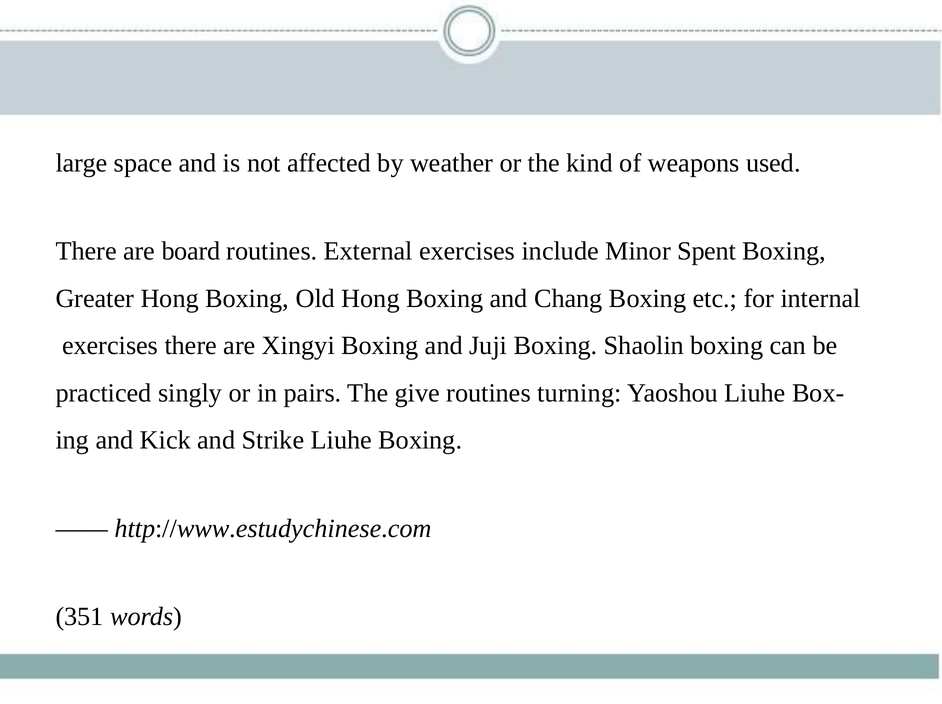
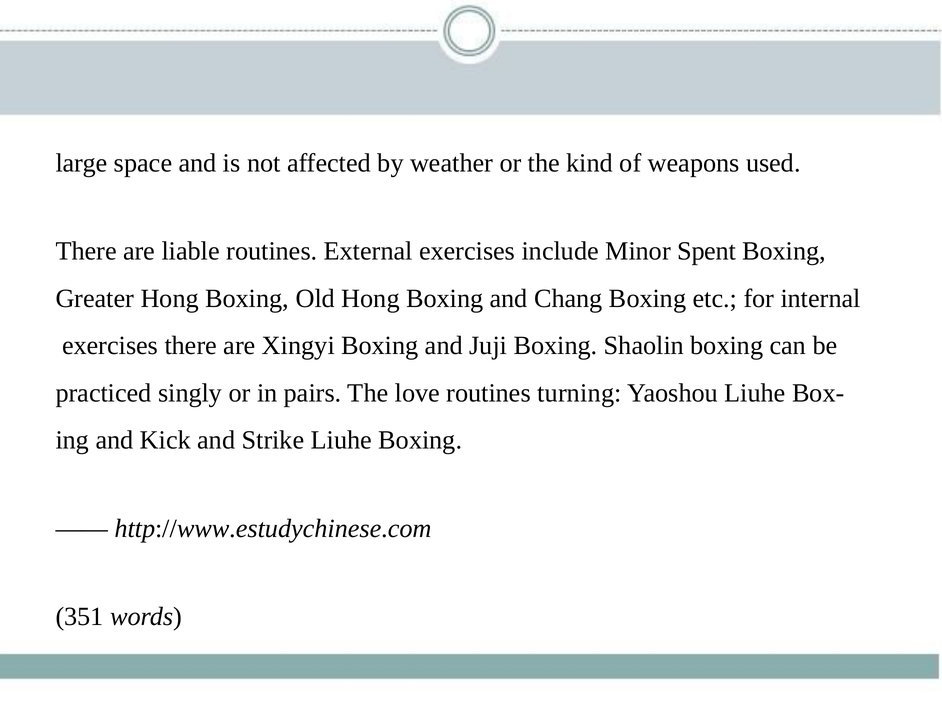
board: board -> liable
give: give -> love
